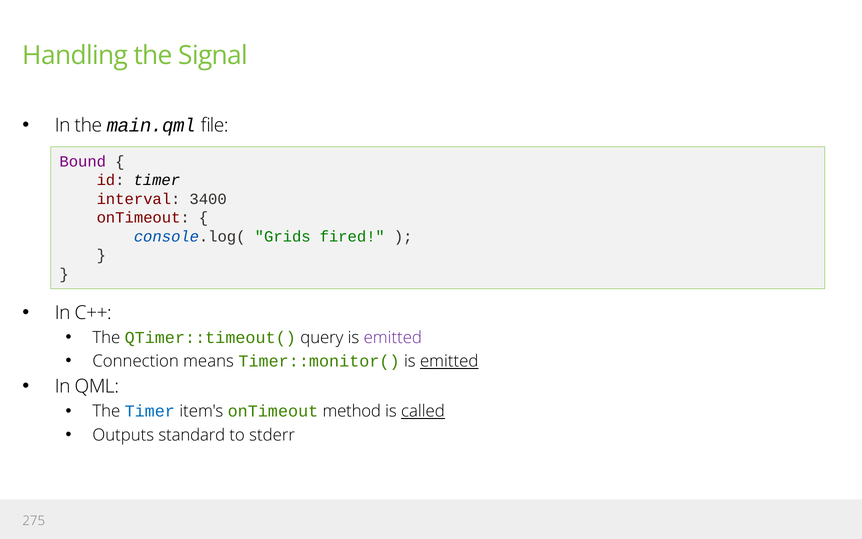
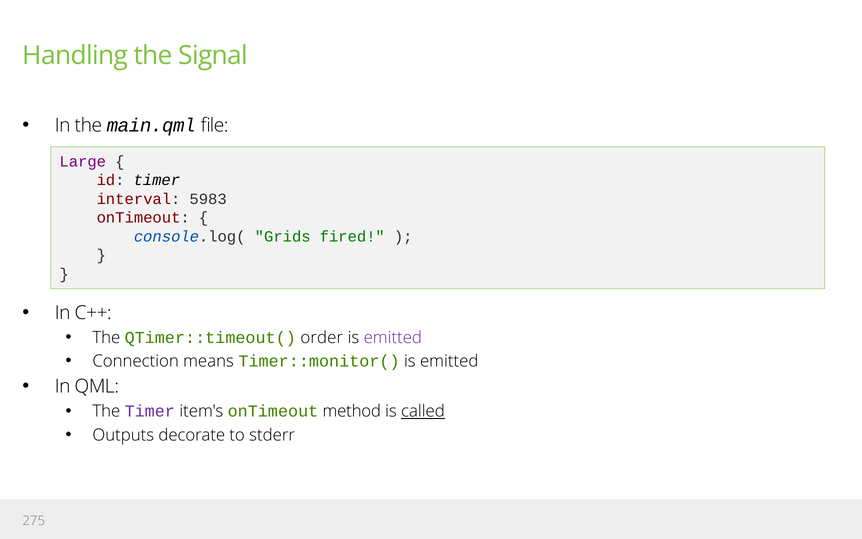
Bound: Bound -> Large
3400: 3400 -> 5983
query: query -> order
emitted at (449, 361) underline: present -> none
Timer at (150, 411) colour: blue -> purple
standard: standard -> decorate
